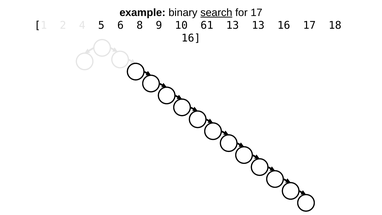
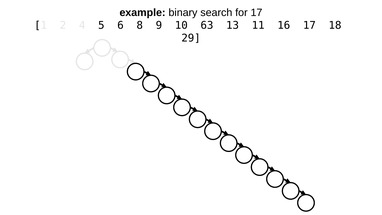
search underline: present -> none
10 61: 61 -> 63
13 13: 13 -> 11
16 at (191, 38): 16 -> 29
